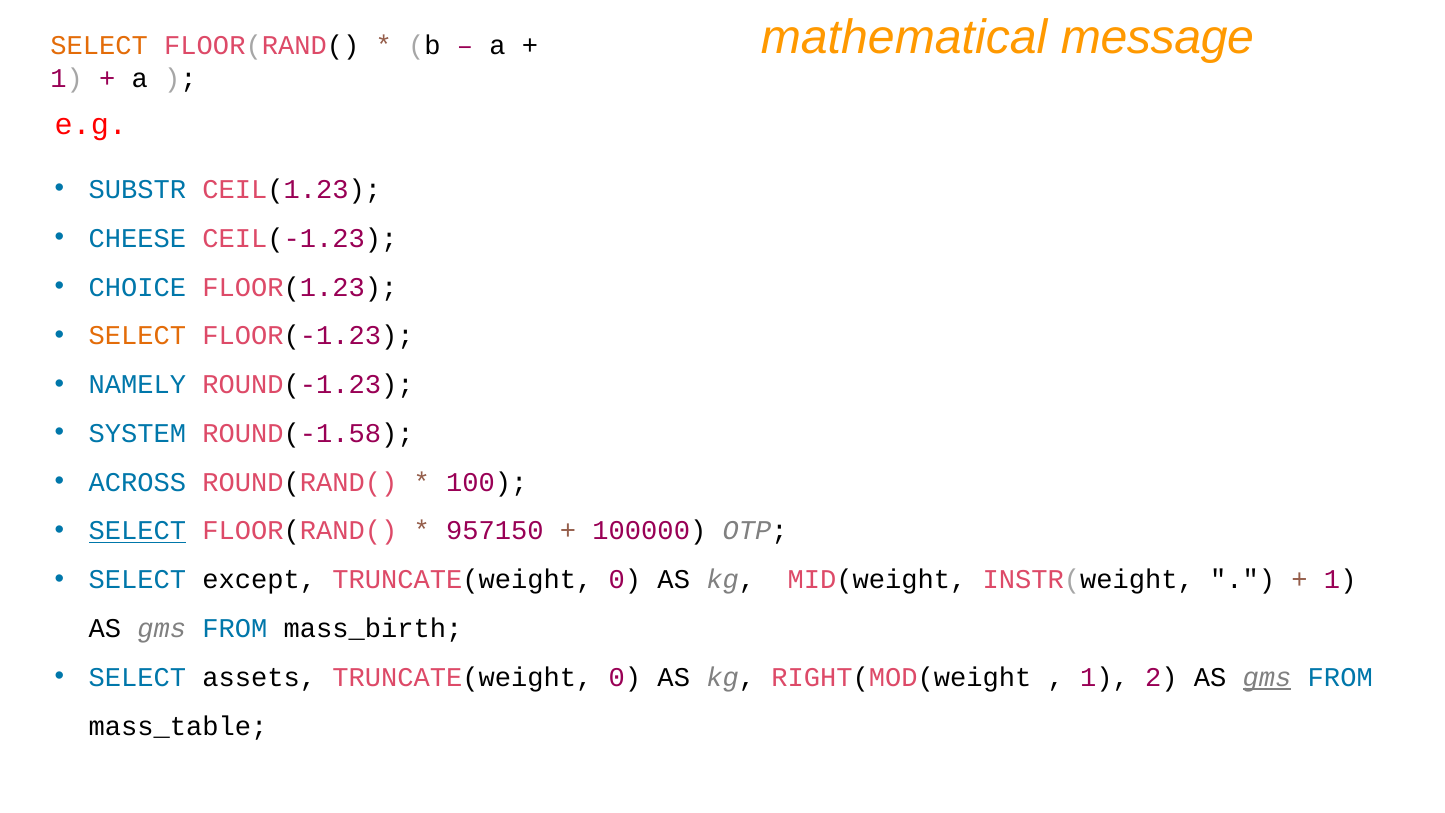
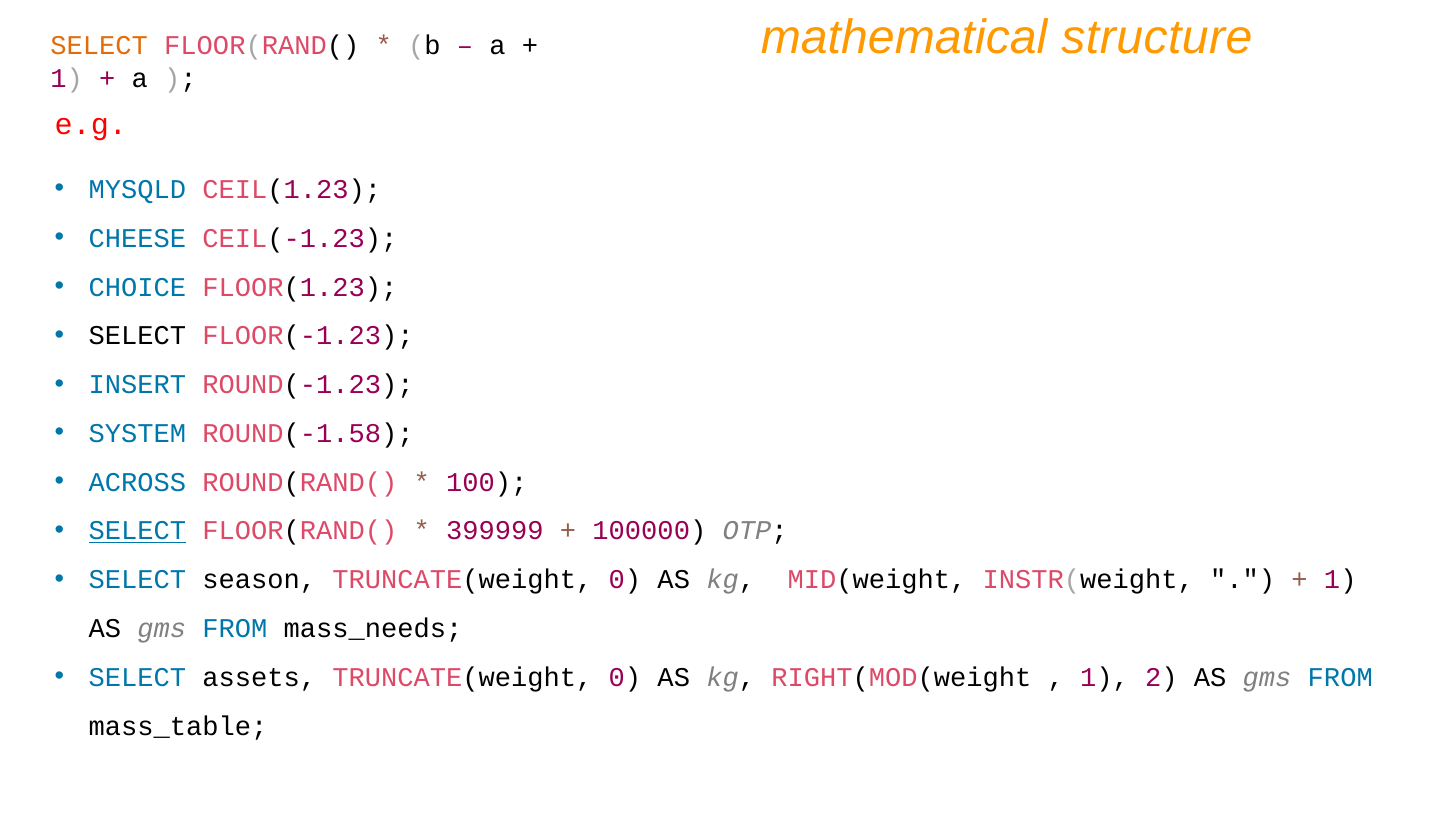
message: message -> structure
SUBSTR: SUBSTR -> MYSQLD
SELECT at (137, 336) colour: orange -> black
NAMELY: NAMELY -> INSERT
957150: 957150 -> 399999
except: except -> season
mass_birth: mass_birth -> mass_needs
gms at (1267, 677) underline: present -> none
